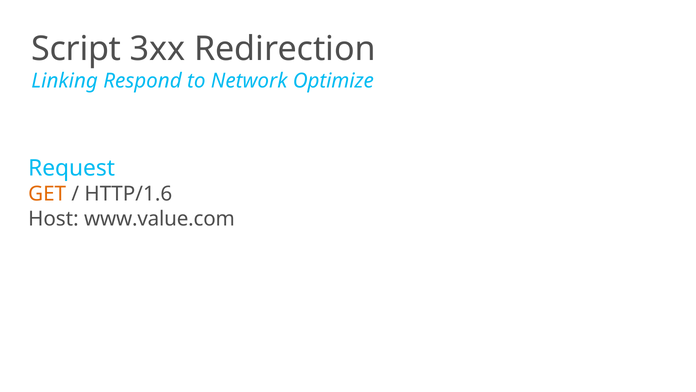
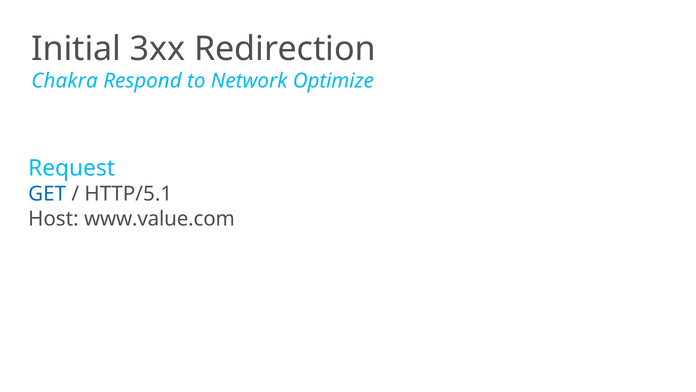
Script: Script -> Initial
Linking: Linking -> Chakra
GET colour: orange -> blue
HTTP/1.6: HTTP/1.6 -> HTTP/5.1
